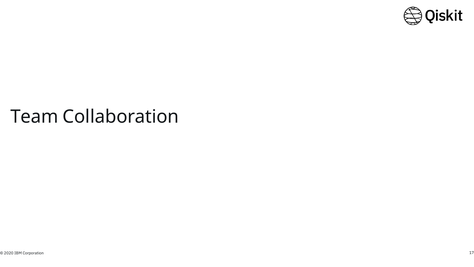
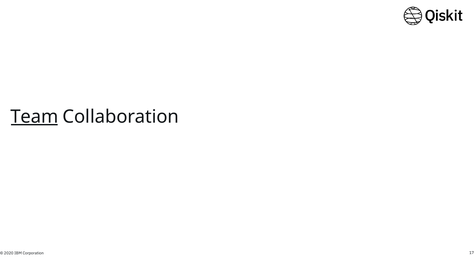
Team underline: none -> present
